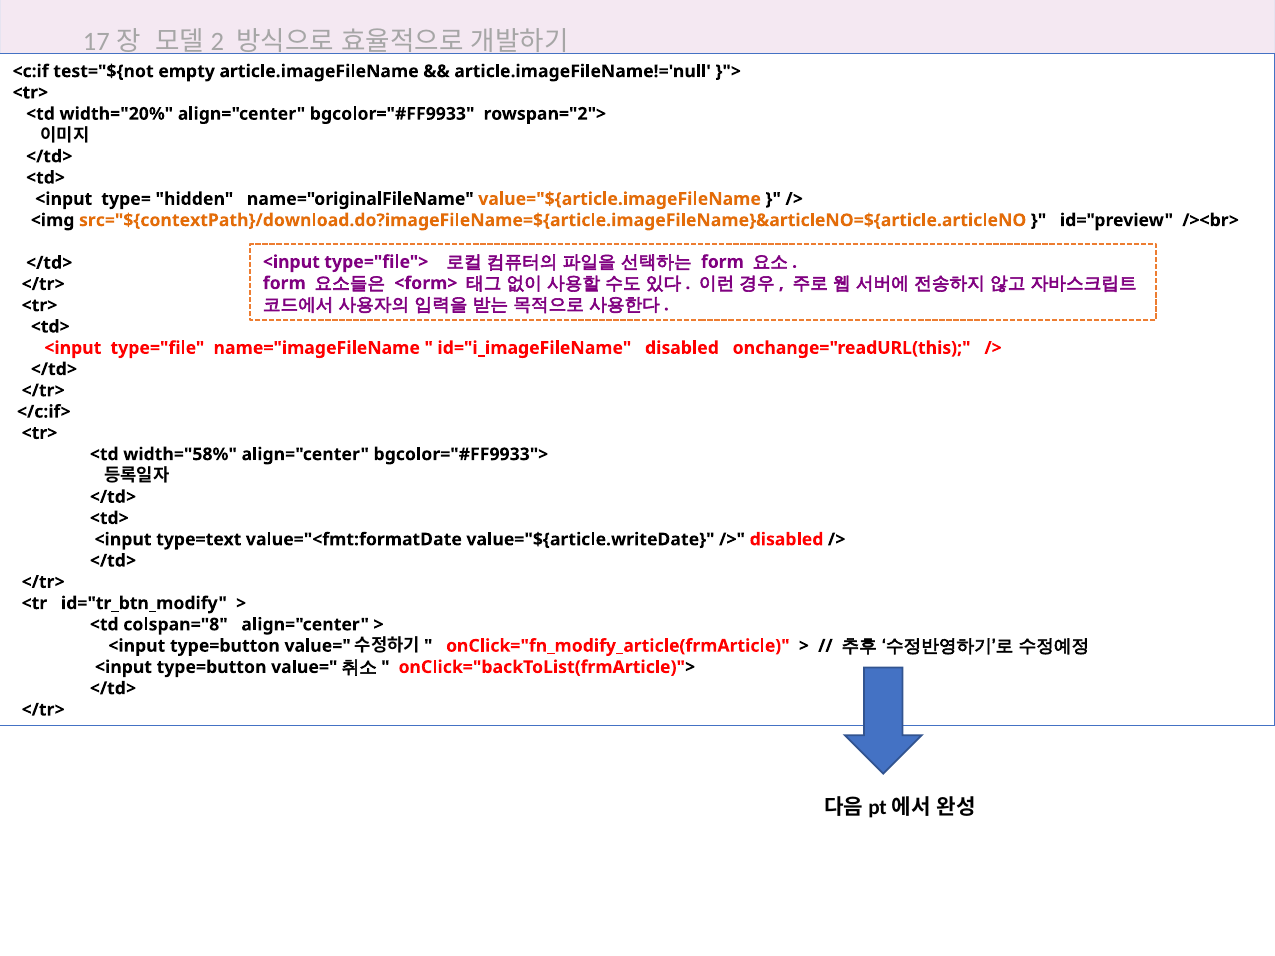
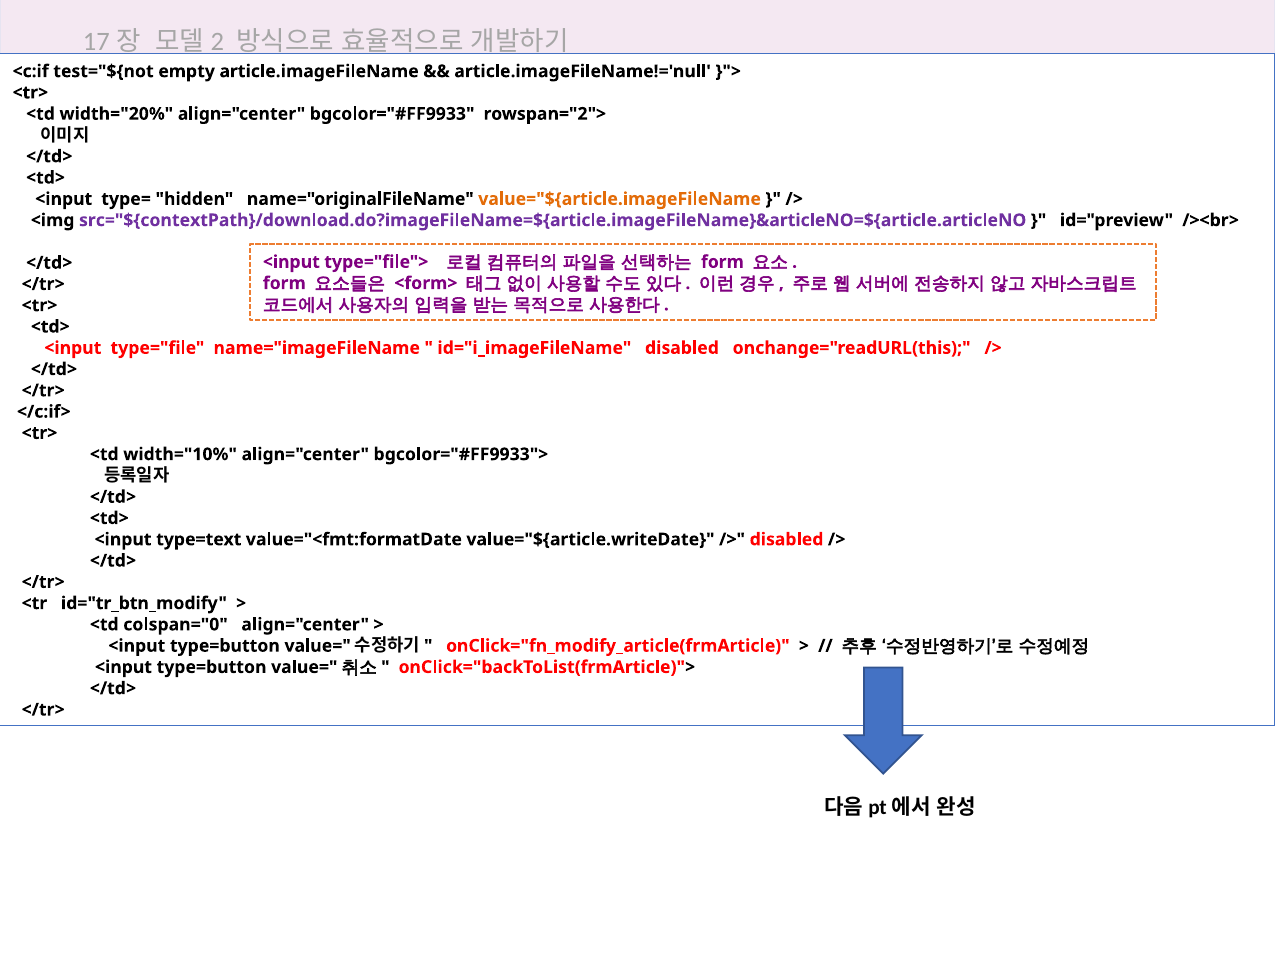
src="${contextPath}/download.do?imageFileName=${article.imageFileName}&articleNO=${article.articleNO colour: orange -> purple
width="58%: width="58% -> width="10%
colspan="8: colspan="8 -> colspan="0
